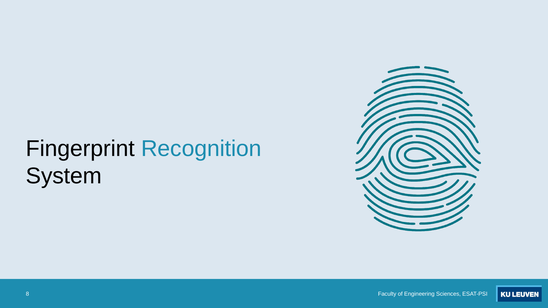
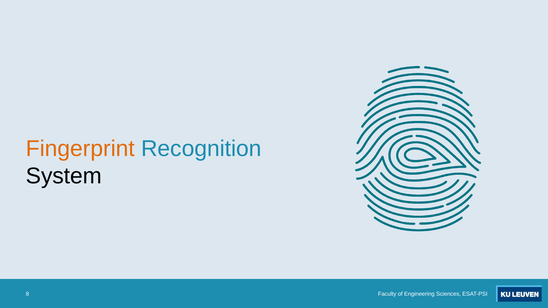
Fingerprint colour: black -> orange
